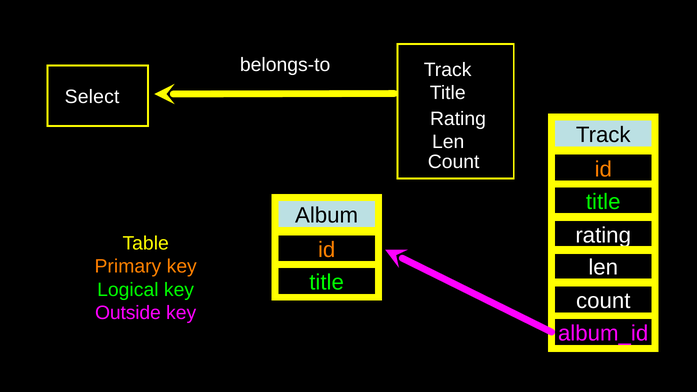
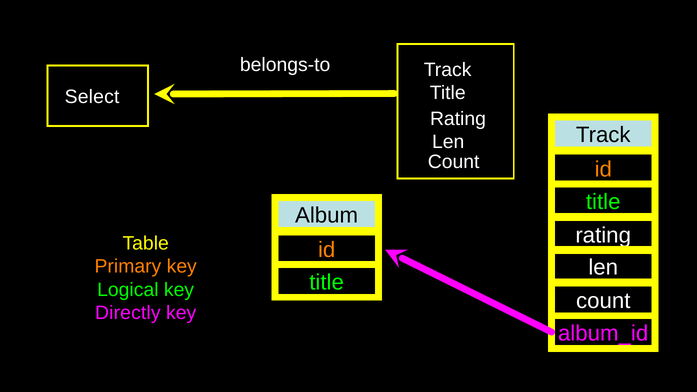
Outside: Outside -> Directly
